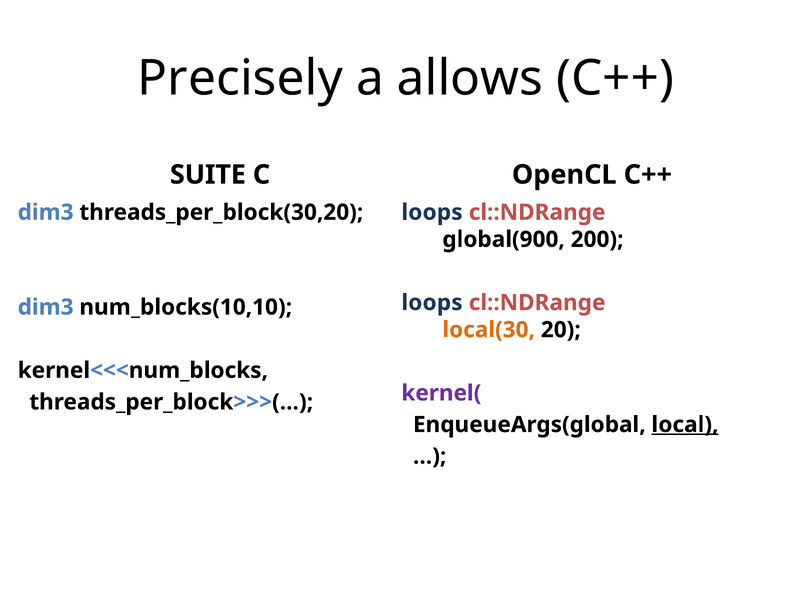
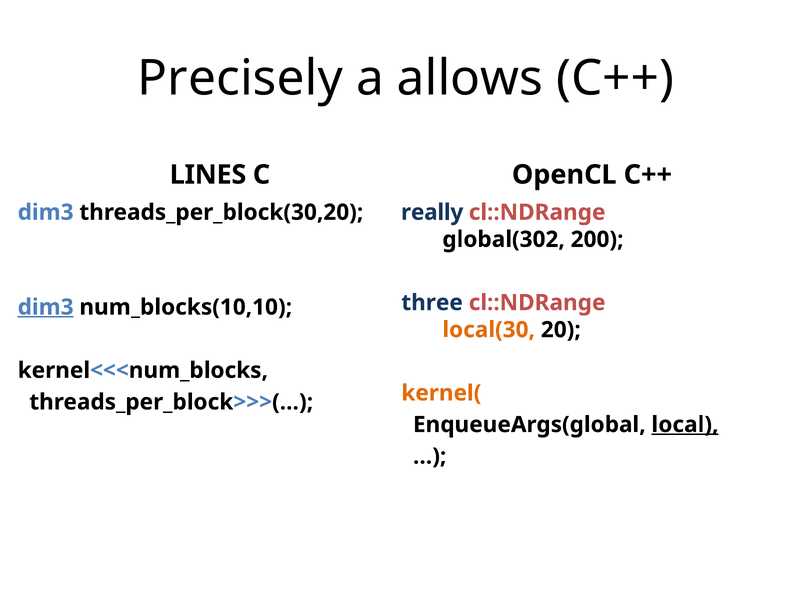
SUITE: SUITE -> LINES
loops at (432, 212): loops -> really
global(900: global(900 -> global(302
loops at (432, 303): loops -> three
dim3 at (46, 307) underline: none -> present
kernel( colour: purple -> orange
